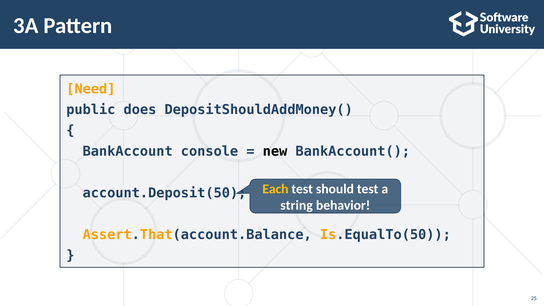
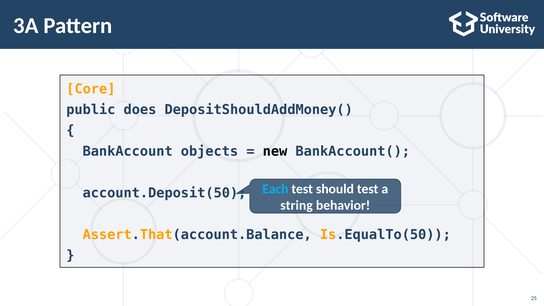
Need: Need -> Core
console: console -> objects
Each colour: yellow -> light blue
